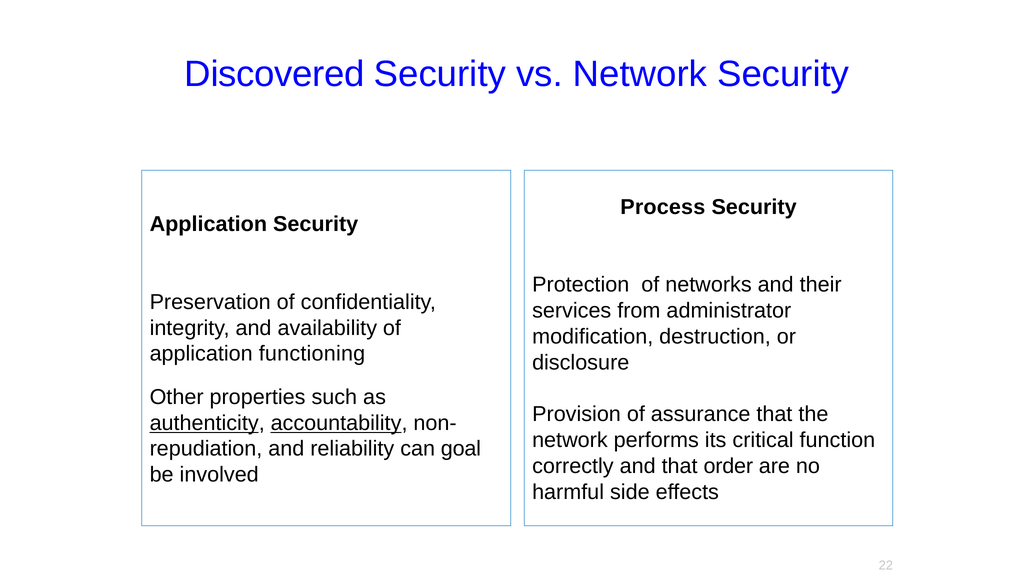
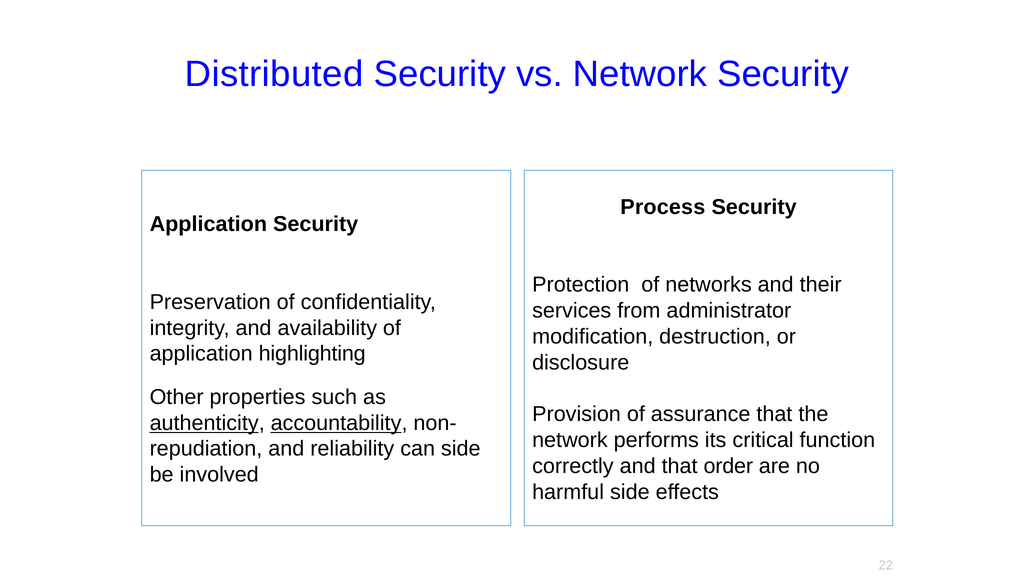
Discovered: Discovered -> Distributed
functioning: functioning -> highlighting
can goal: goal -> side
